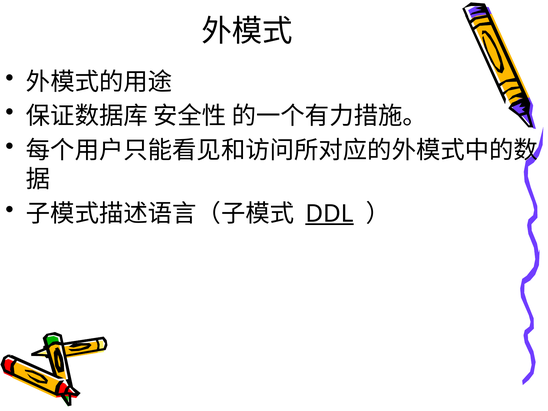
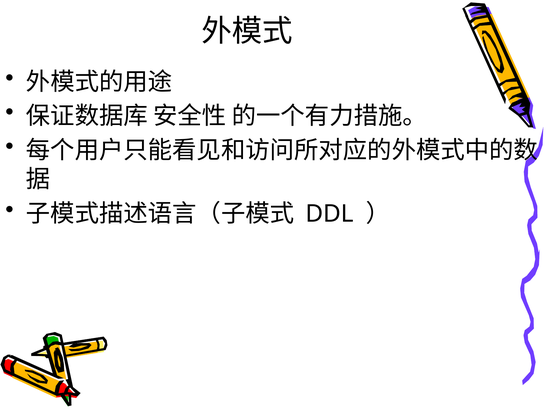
DDL underline: present -> none
